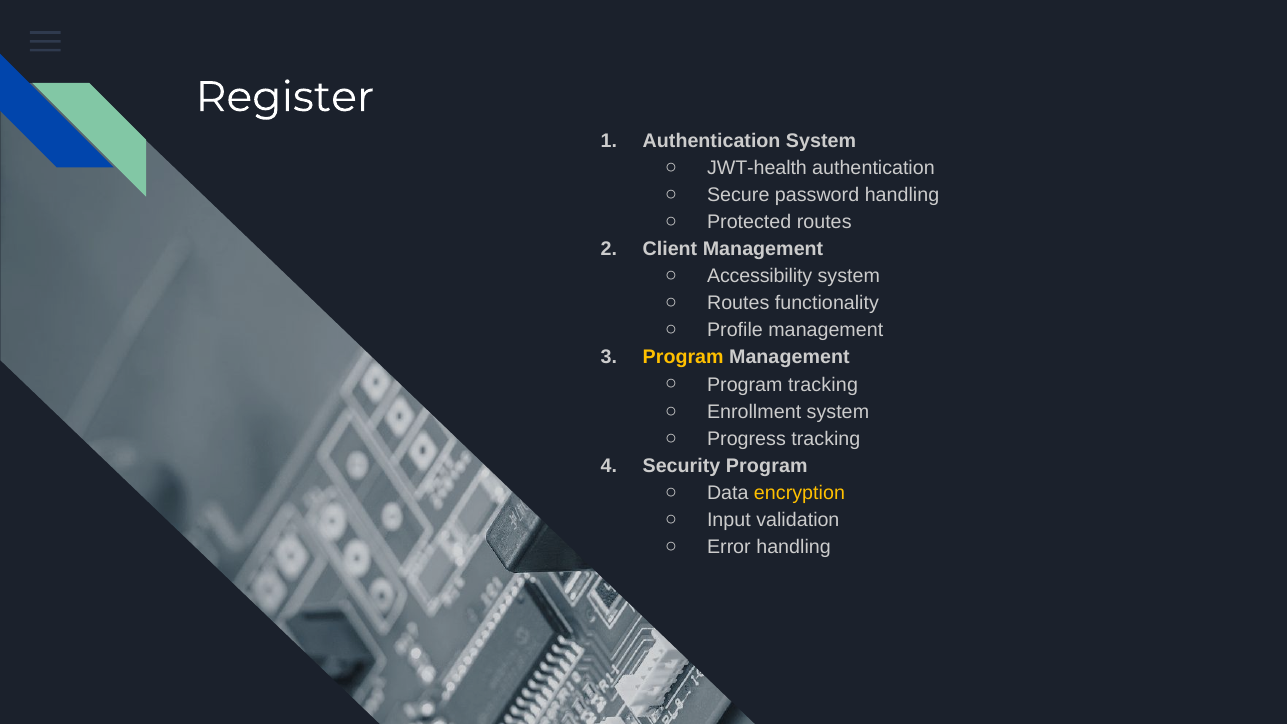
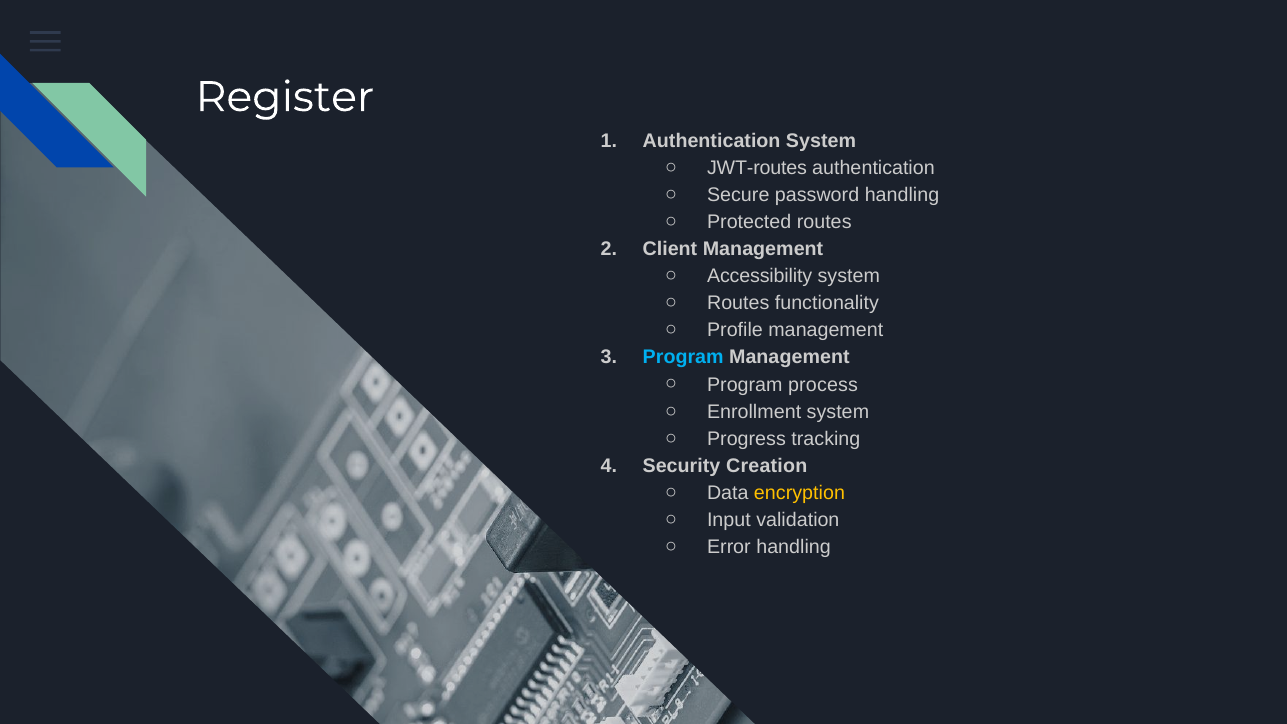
JWT-health: JWT-health -> JWT-routes
Program at (683, 357) colour: yellow -> light blue
Program tracking: tracking -> process
Security Program: Program -> Creation
